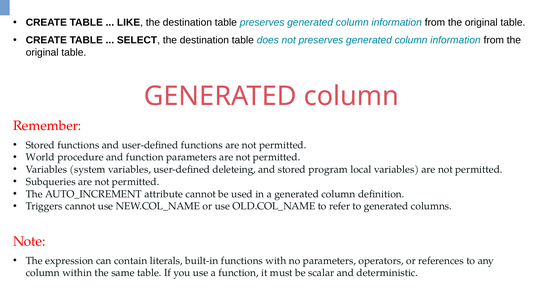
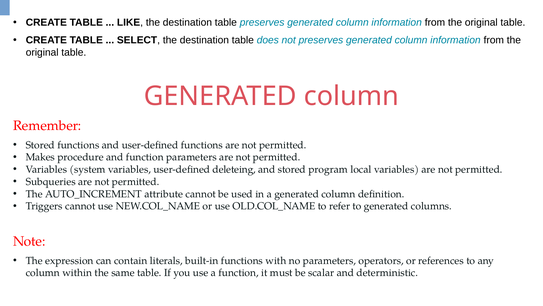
World: World -> Makes
